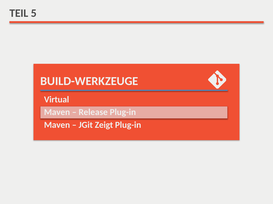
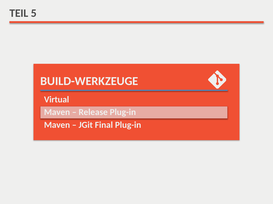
Zeigt: Zeigt -> Final
